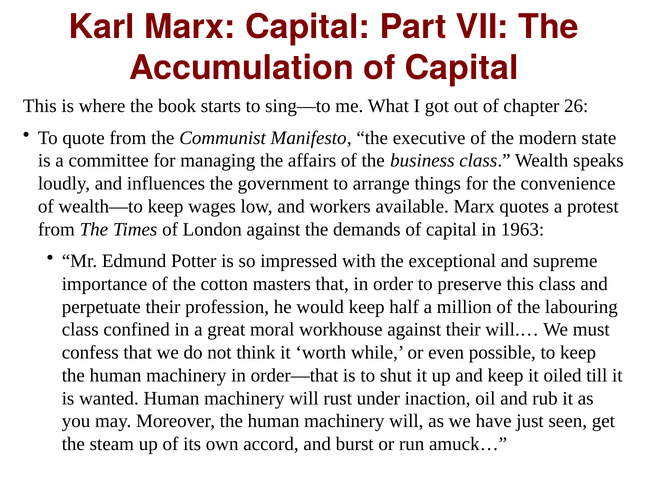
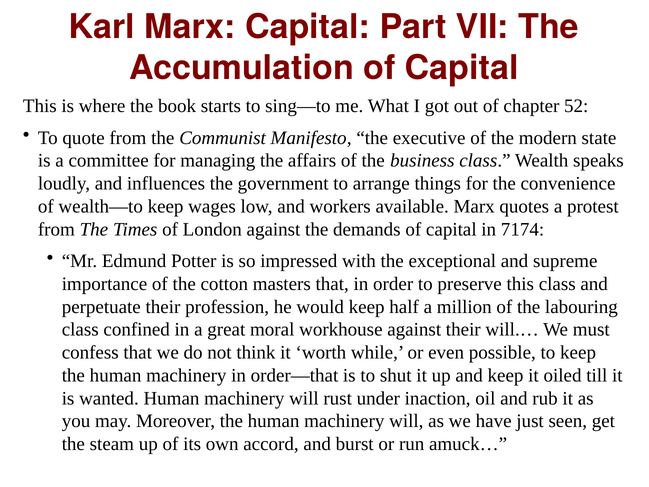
26: 26 -> 52
1963: 1963 -> 7174
